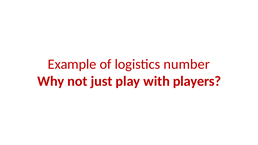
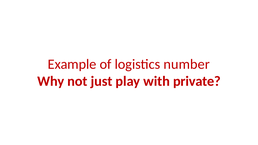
players: players -> private
